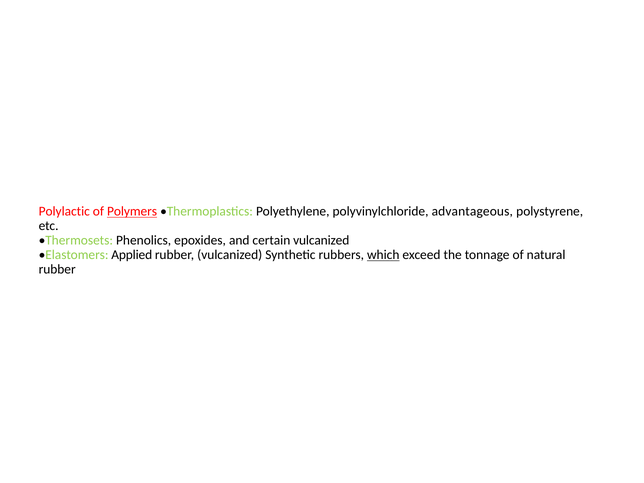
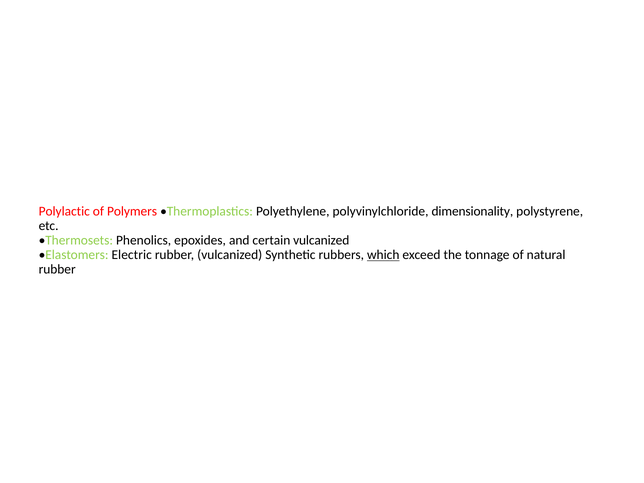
Polymers underline: present -> none
advantageous: advantageous -> dimensionality
Applied: Applied -> Electric
